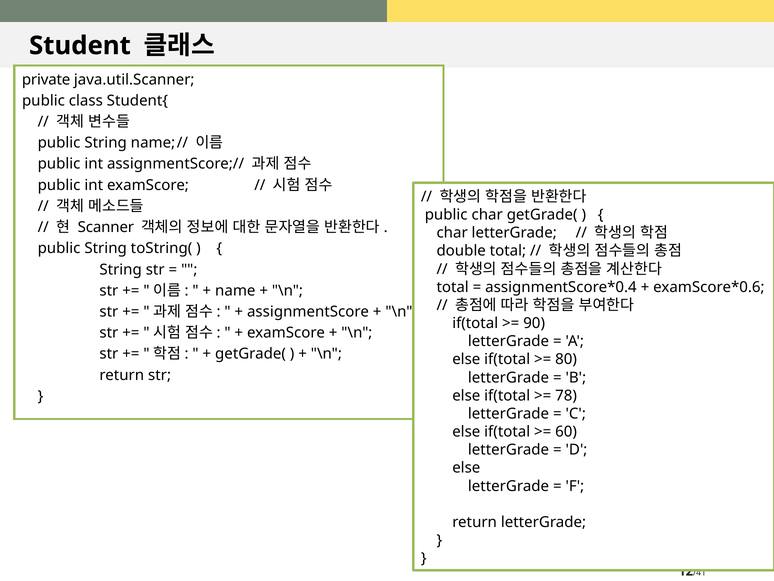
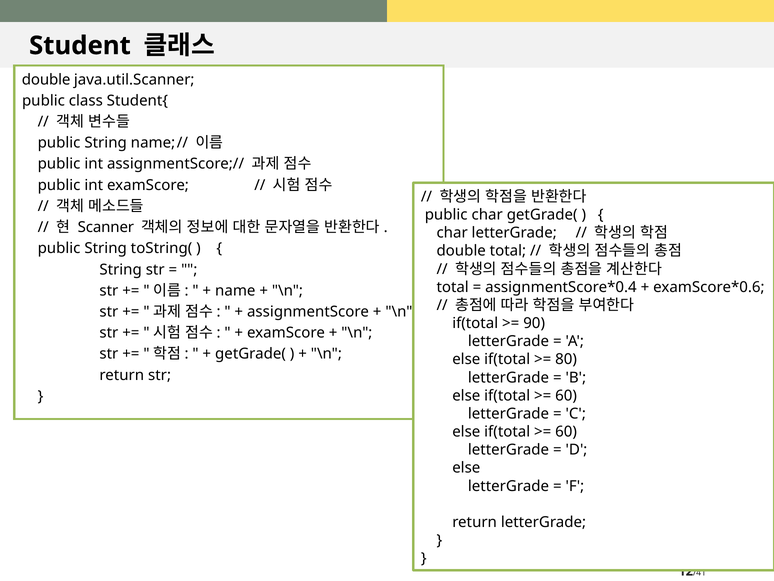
private at (46, 80): private -> double
78 at (566, 395): 78 -> 60
